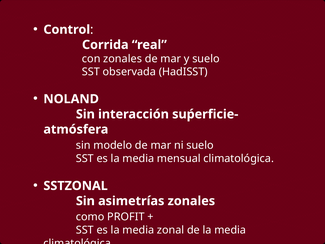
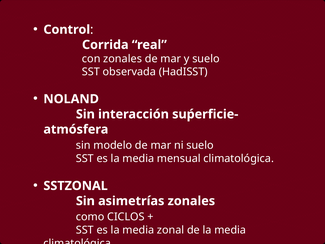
PROFIT: PROFIT -> CICLOS
